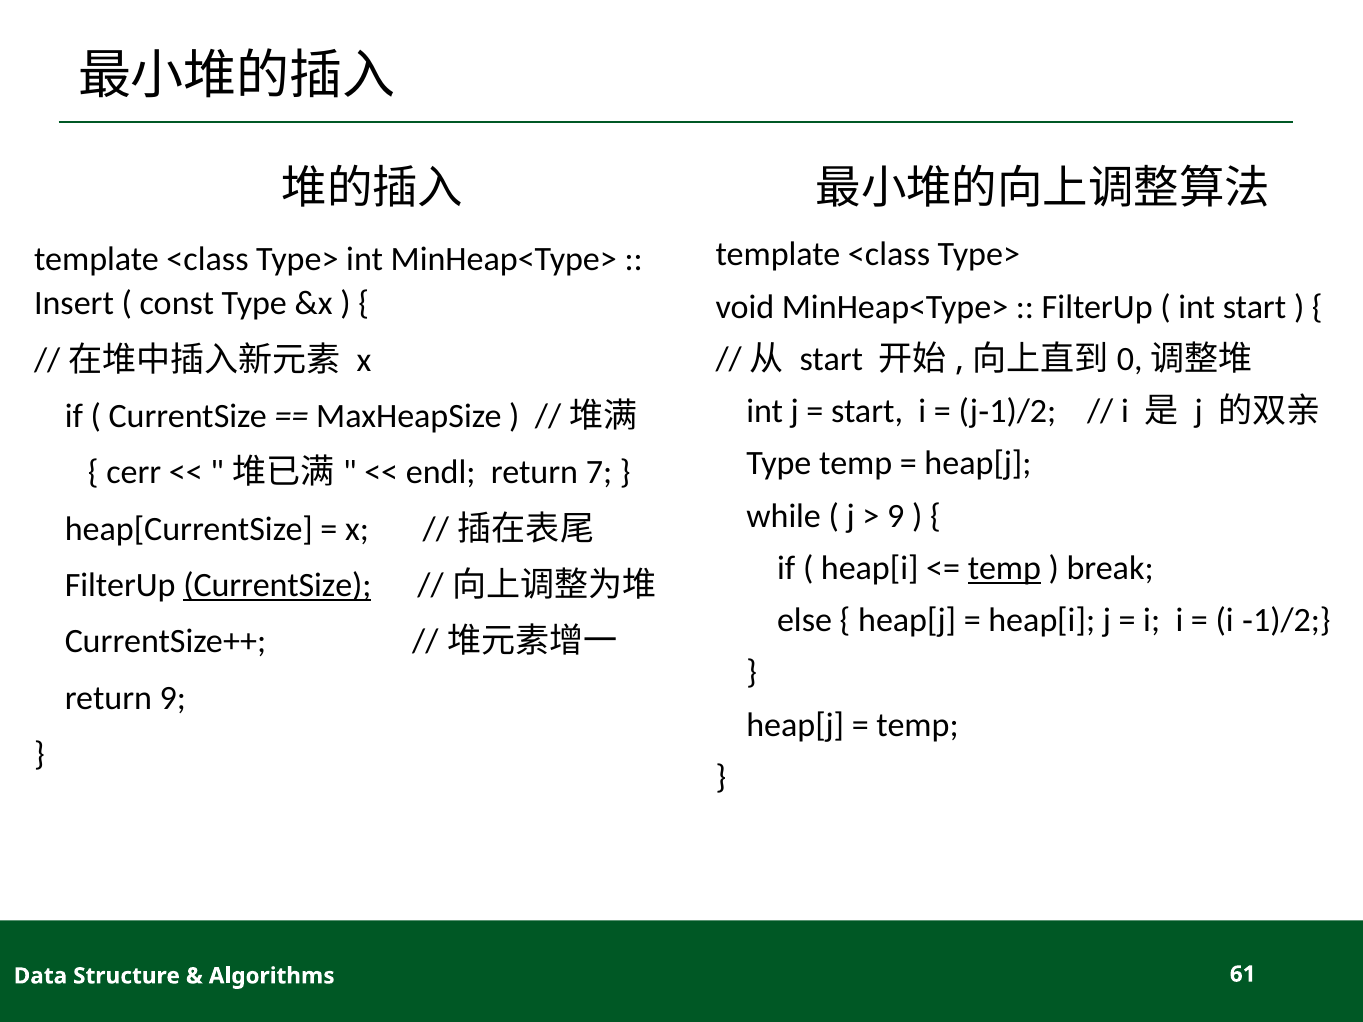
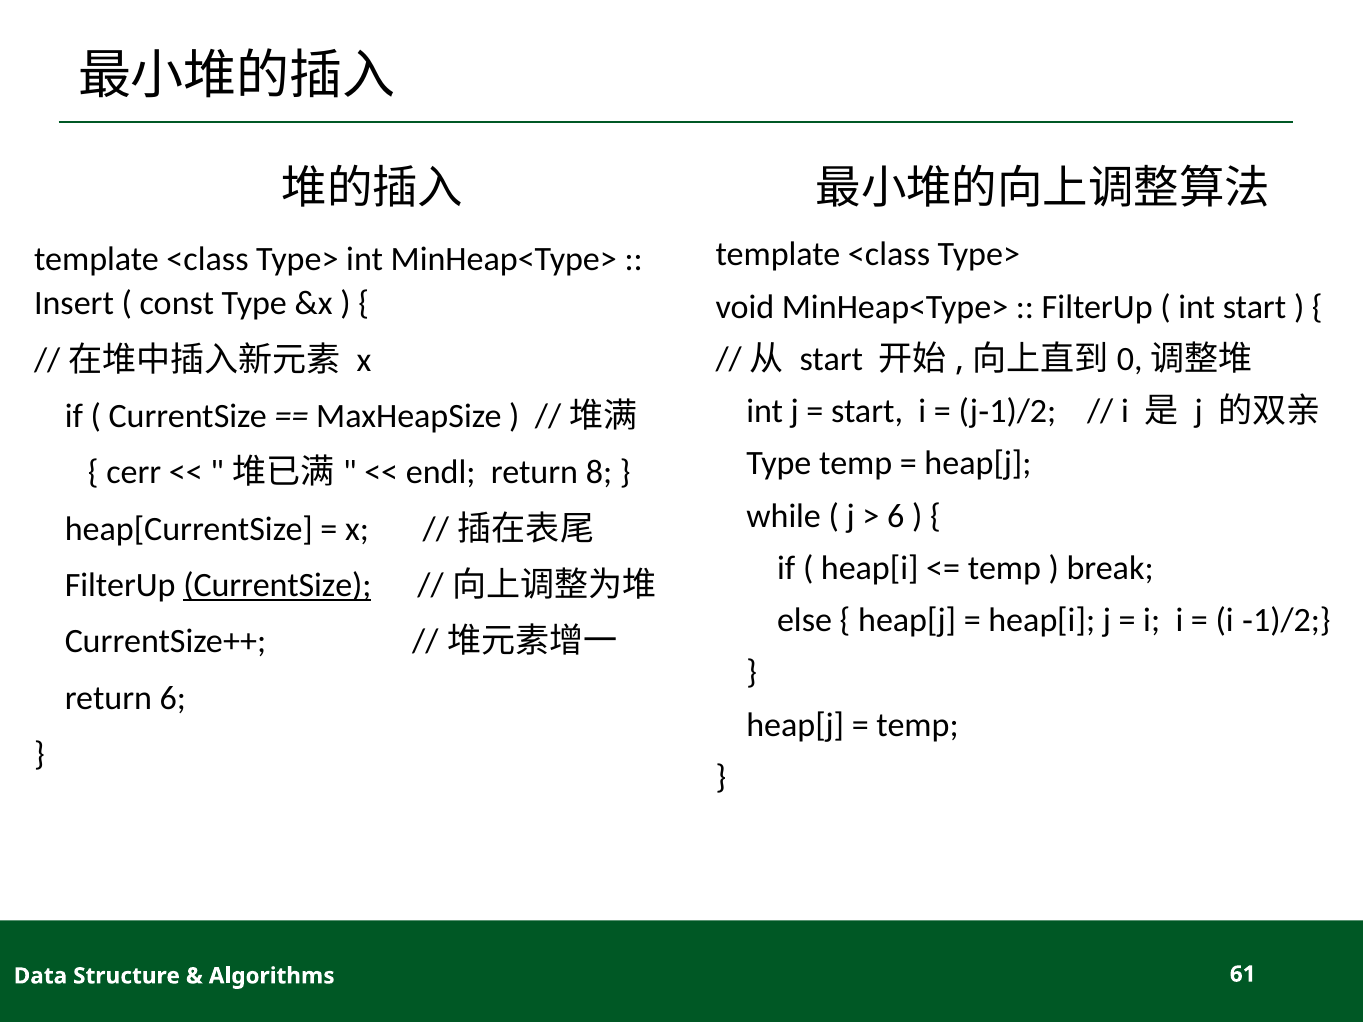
7: 7 -> 8
9 at (896, 516): 9 -> 6
temp at (1004, 568) underline: present -> none
return 9: 9 -> 6
